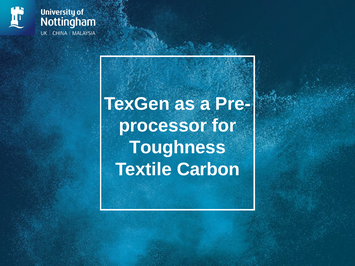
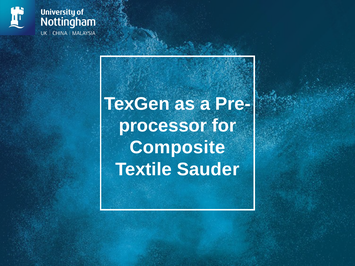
Toughness: Toughness -> Composite
Carbon: Carbon -> Sauder
